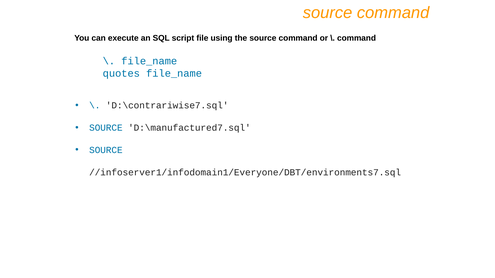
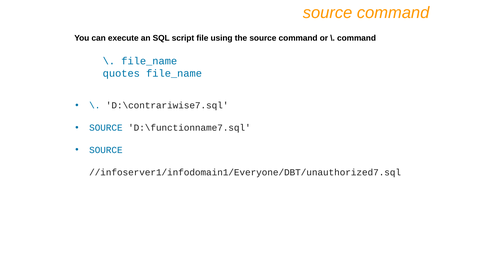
D:\manufactured7.sql: D:\manufactured7.sql -> D:\functionname7.sql
//infoserver1/infodomain1/Everyone/DBT/environments7.sql: //infoserver1/infodomain1/Everyone/DBT/environments7.sql -> //infoserver1/infodomain1/Everyone/DBT/unauthorized7.sql
